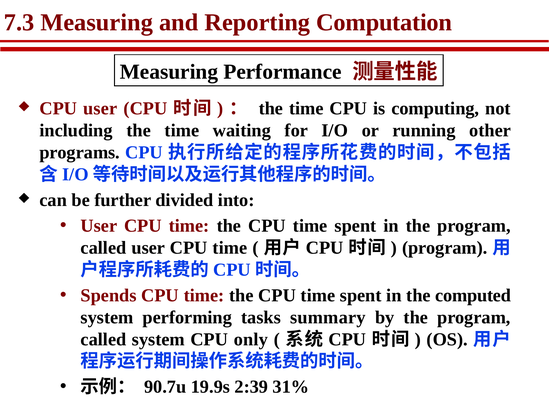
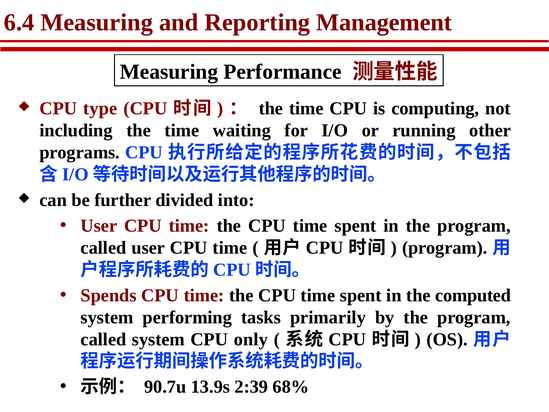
7.3: 7.3 -> 6.4
Computation: Computation -> Management
CPU user: user -> type
summary: summary -> primarily
19.9s: 19.9s -> 13.9s
31%: 31% -> 68%
